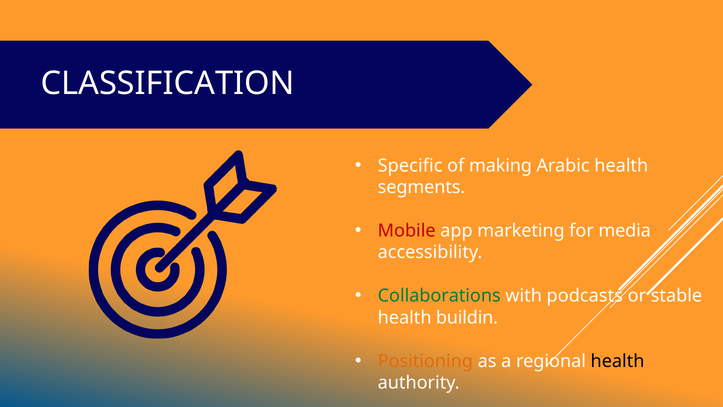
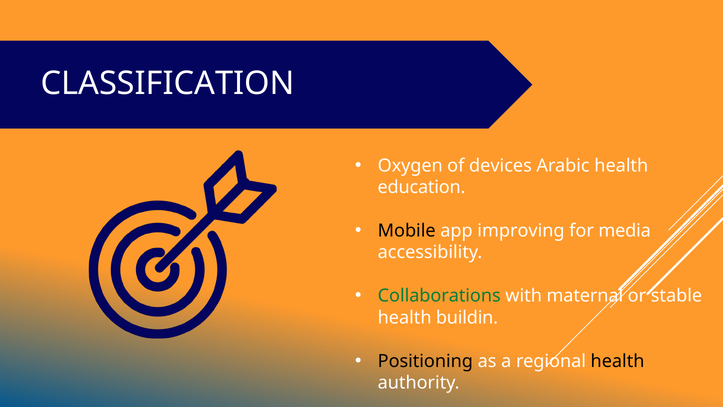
Specific: Specific -> Oxygen
making: making -> devices
segments: segments -> education
Mobile colour: red -> black
marketing: marketing -> improving
podcasts: podcasts -> maternal
Positioning colour: orange -> black
